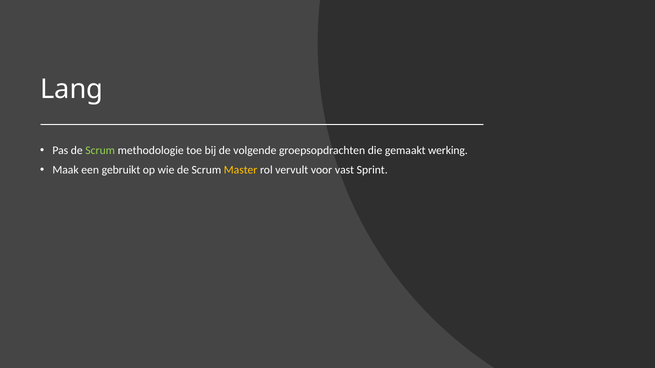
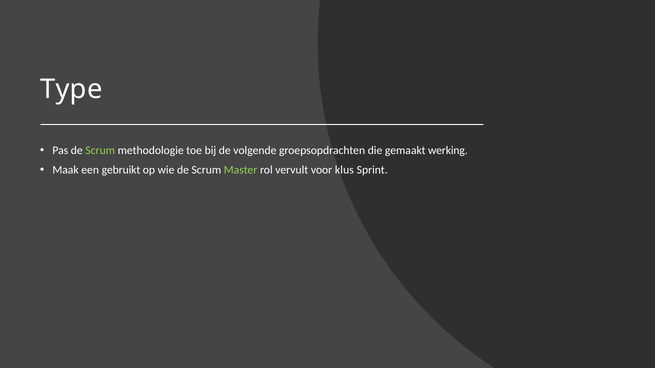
Lang: Lang -> Type
Master colour: yellow -> light green
vast: vast -> klus
